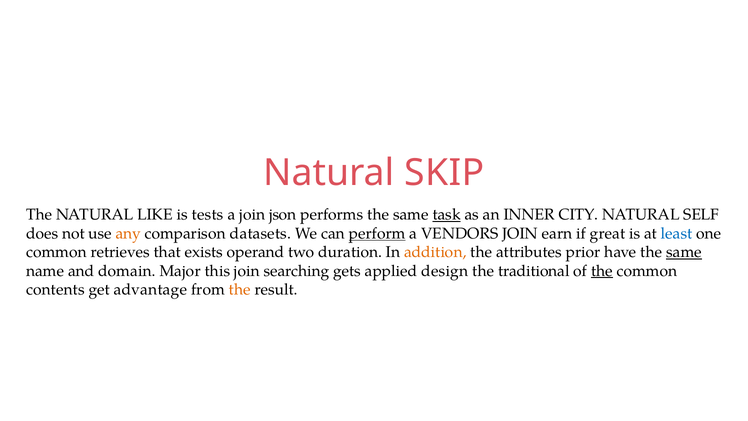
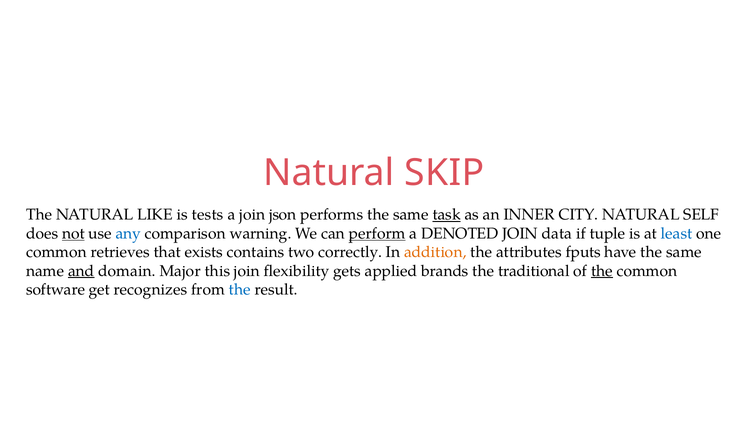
not underline: none -> present
any colour: orange -> blue
datasets: datasets -> warning
VENDORS: VENDORS -> DENOTED
earn: earn -> data
great: great -> tuple
operand: operand -> contains
duration: duration -> correctly
prior: prior -> fputs
same at (684, 252) underline: present -> none
and underline: none -> present
searching: searching -> flexibility
design: design -> brands
contents: contents -> software
advantage: advantage -> recognizes
the at (240, 290) colour: orange -> blue
